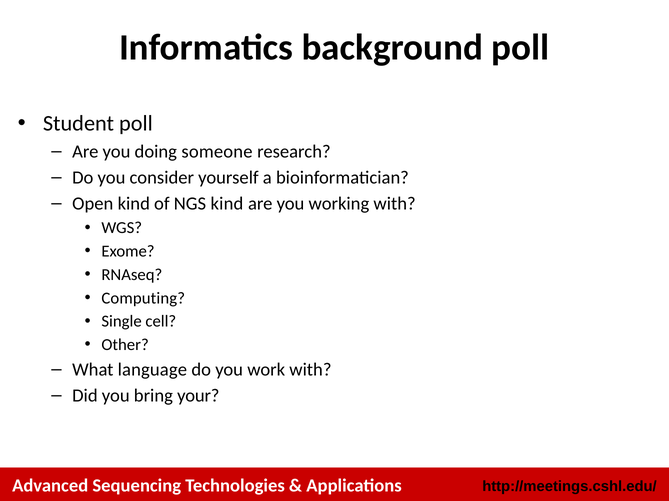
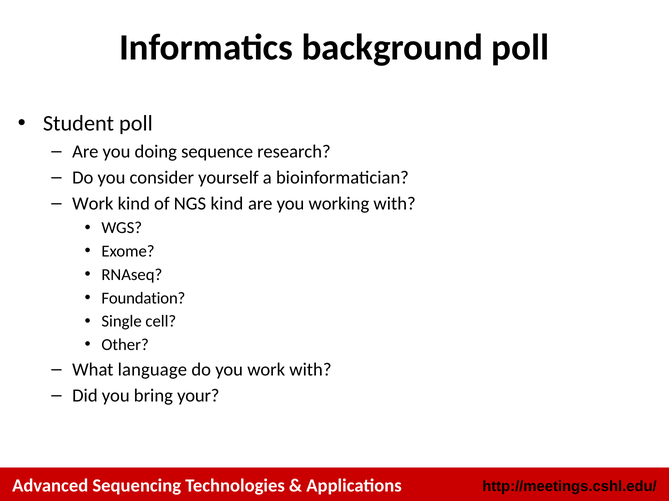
someone: someone -> sequence
Open at (93, 204): Open -> Work
Computing: Computing -> Foundation
